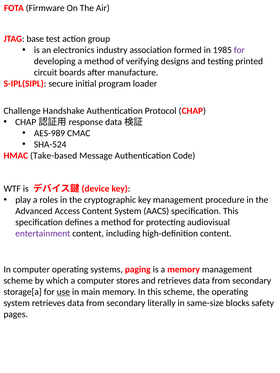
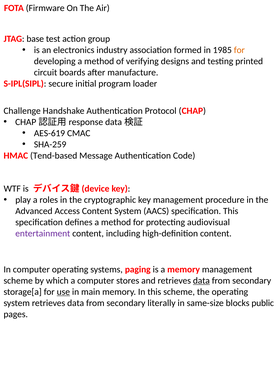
for at (239, 50) colour: purple -> orange
AES-989: AES-989 -> AES-619
SHA-524: SHA-524 -> SHA-259
Take-based: Take-based -> Tend-based
data at (201, 281) underline: none -> present
safety: safety -> public
